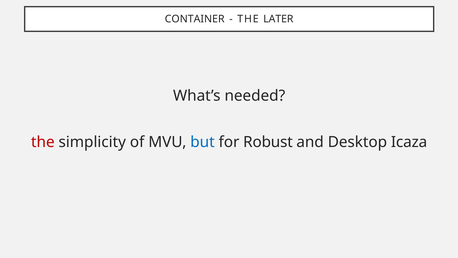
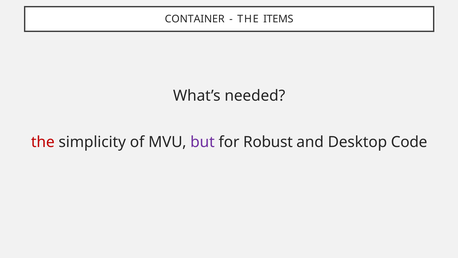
LATER: LATER -> ITEMS
but colour: blue -> purple
Icaza: Icaza -> Code
